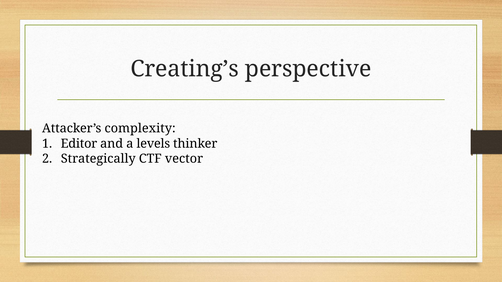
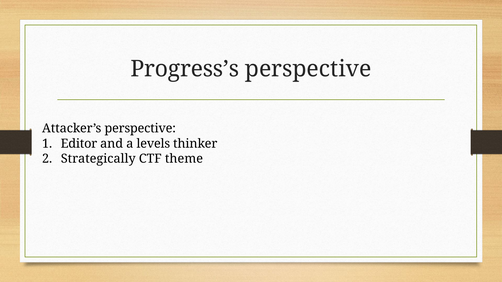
Creating’s: Creating’s -> Progress’s
Attacker’s complexity: complexity -> perspective
vector: vector -> theme
